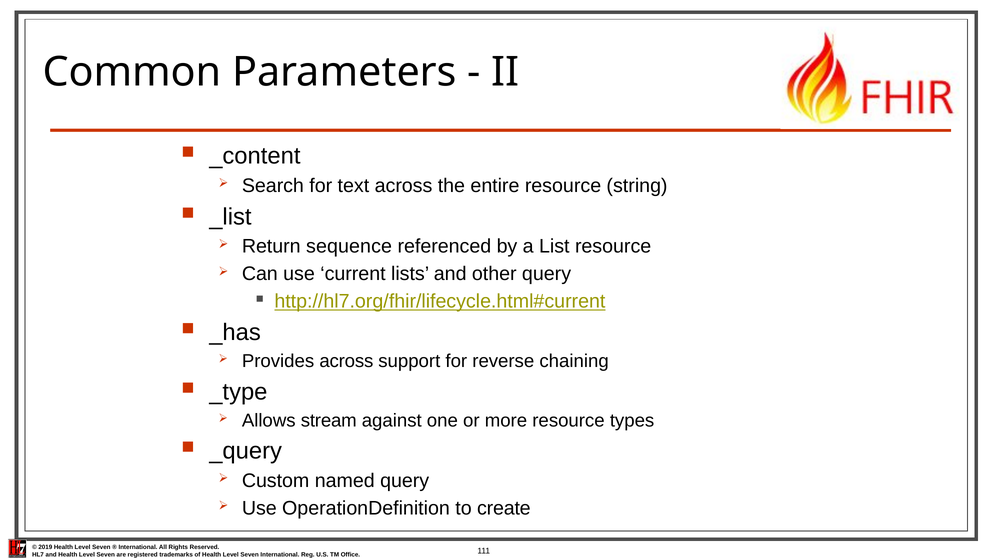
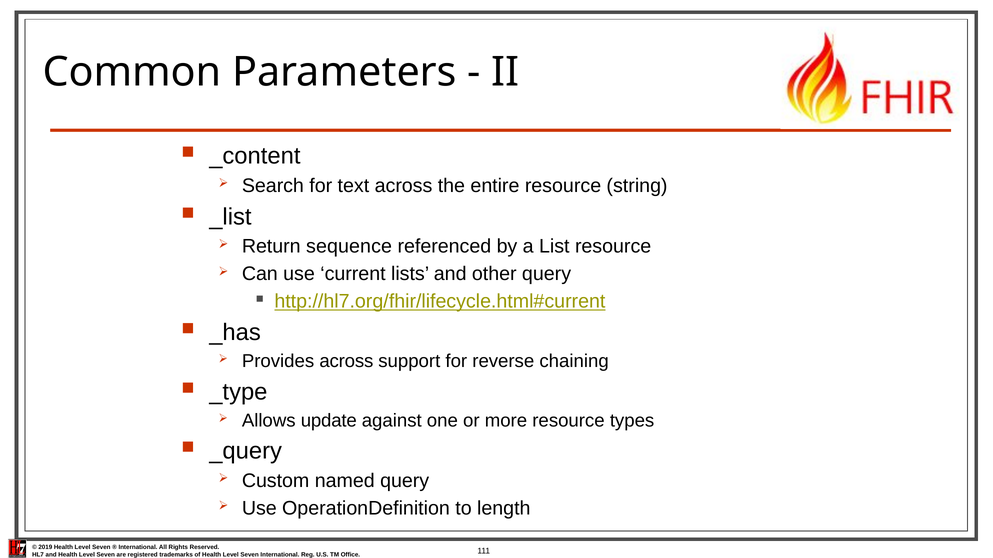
stream: stream -> update
create: create -> length
